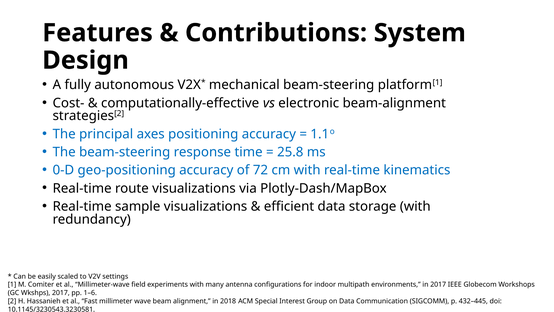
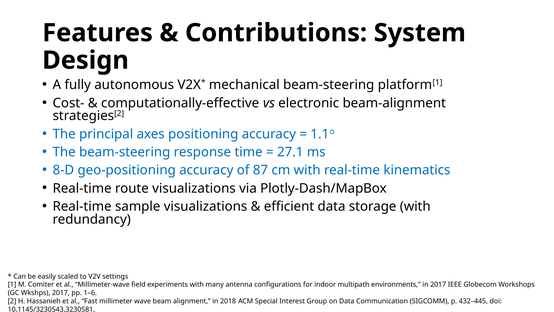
25.8: 25.8 -> 27.1
0-D: 0-D -> 8-D
72: 72 -> 87
